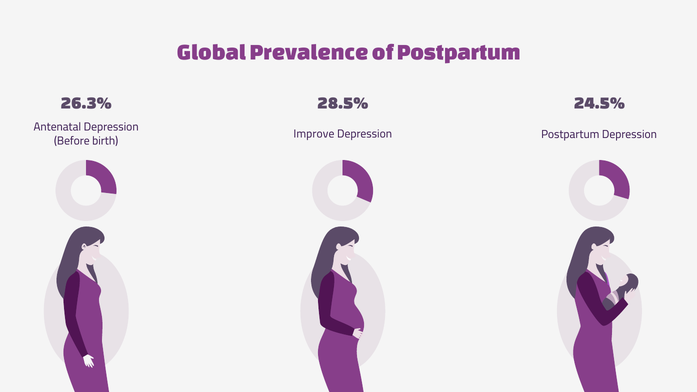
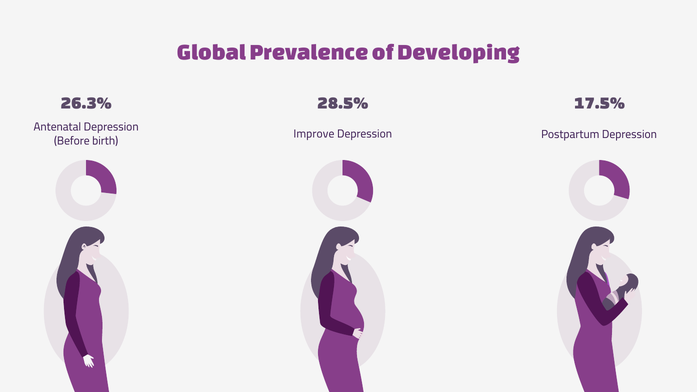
of Postpartum: Postpartum -> Developing
24.5%: 24.5% -> 17.5%
